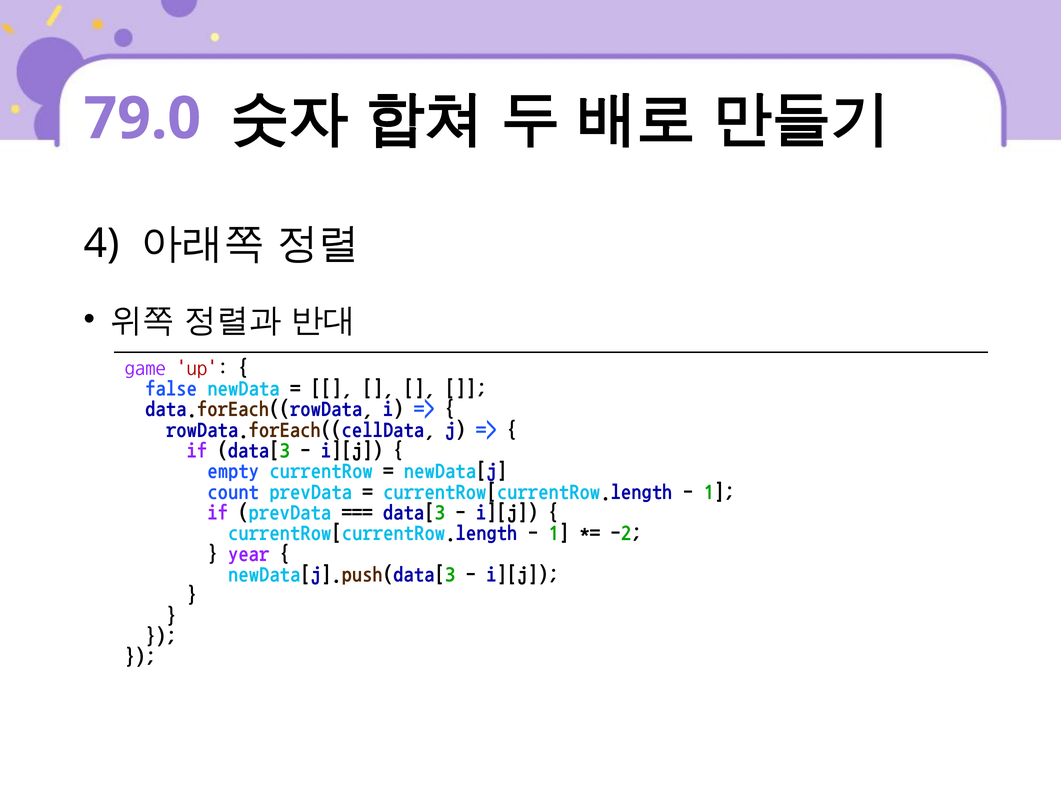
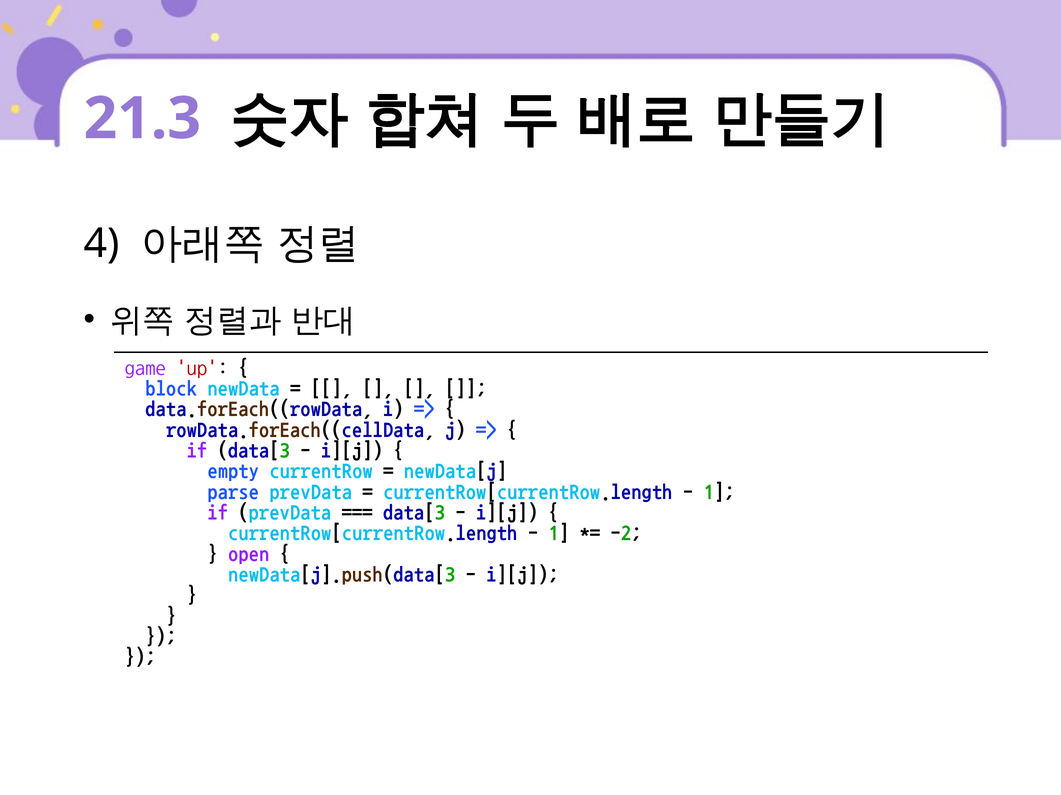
79.0: 79.0 -> 21.3
false: false -> block
count: count -> parse
year: year -> open
